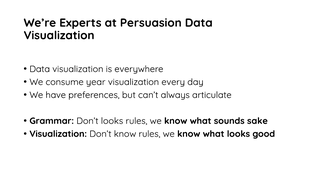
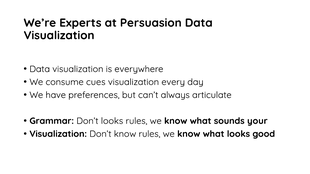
year: year -> cues
sake: sake -> your
